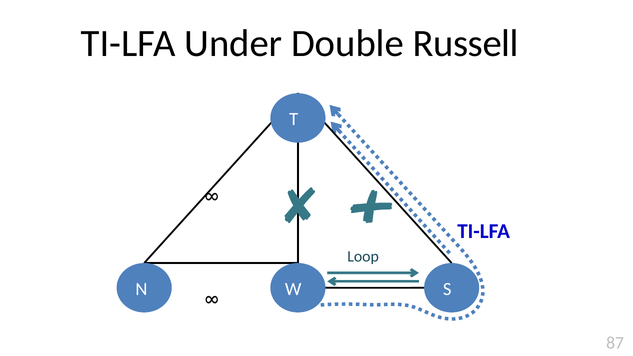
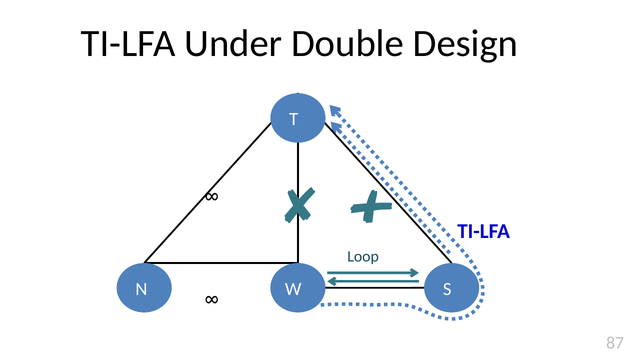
Russell: Russell -> Design
